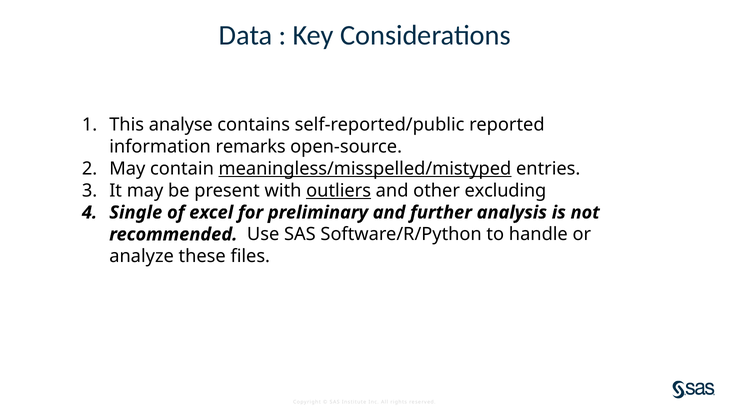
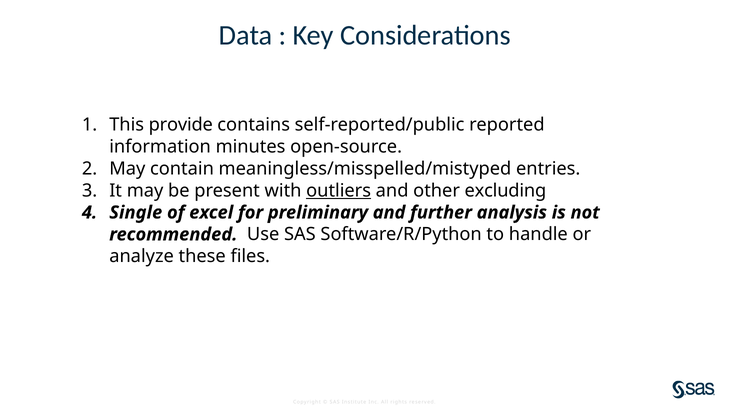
analyse: analyse -> provide
remarks: remarks -> minutes
meaningless/misspelled/mistyped underline: present -> none
